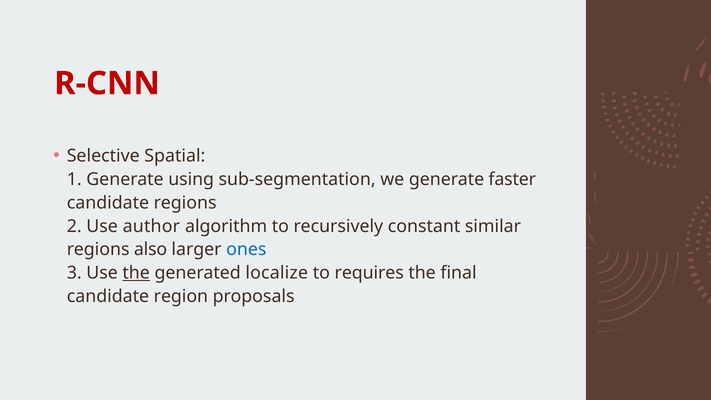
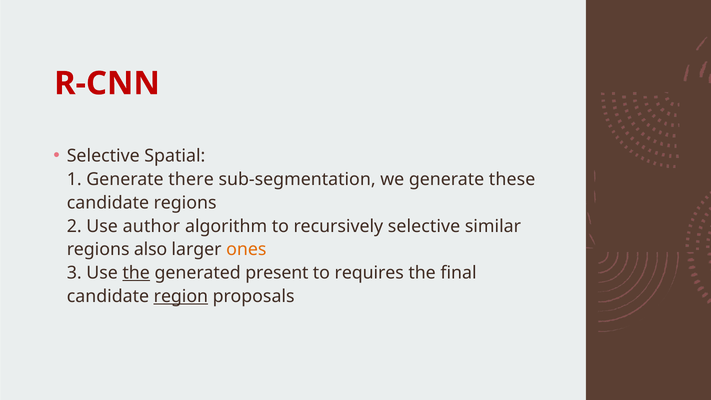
using: using -> there
faster: faster -> these
recursively constant: constant -> selective
ones colour: blue -> orange
localize: localize -> present
region underline: none -> present
